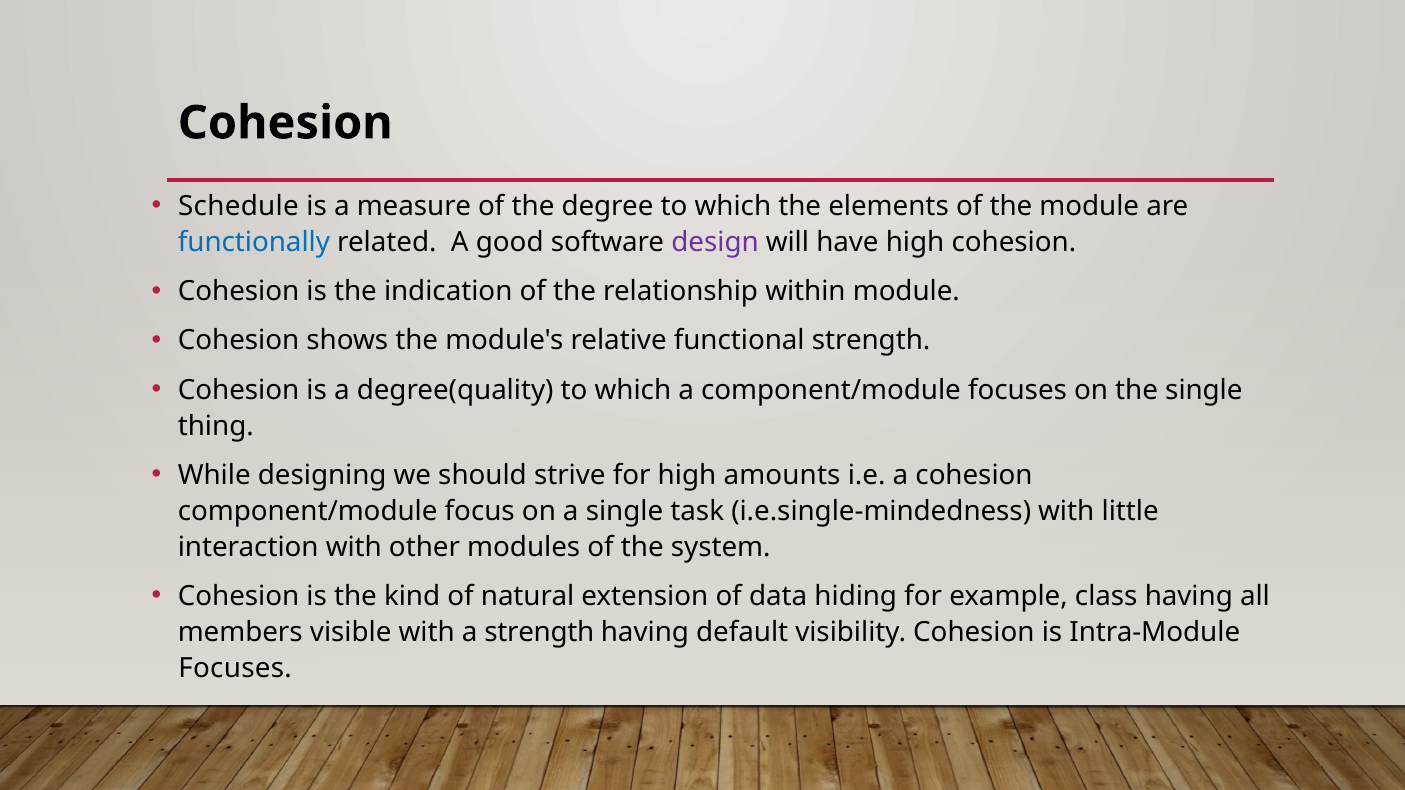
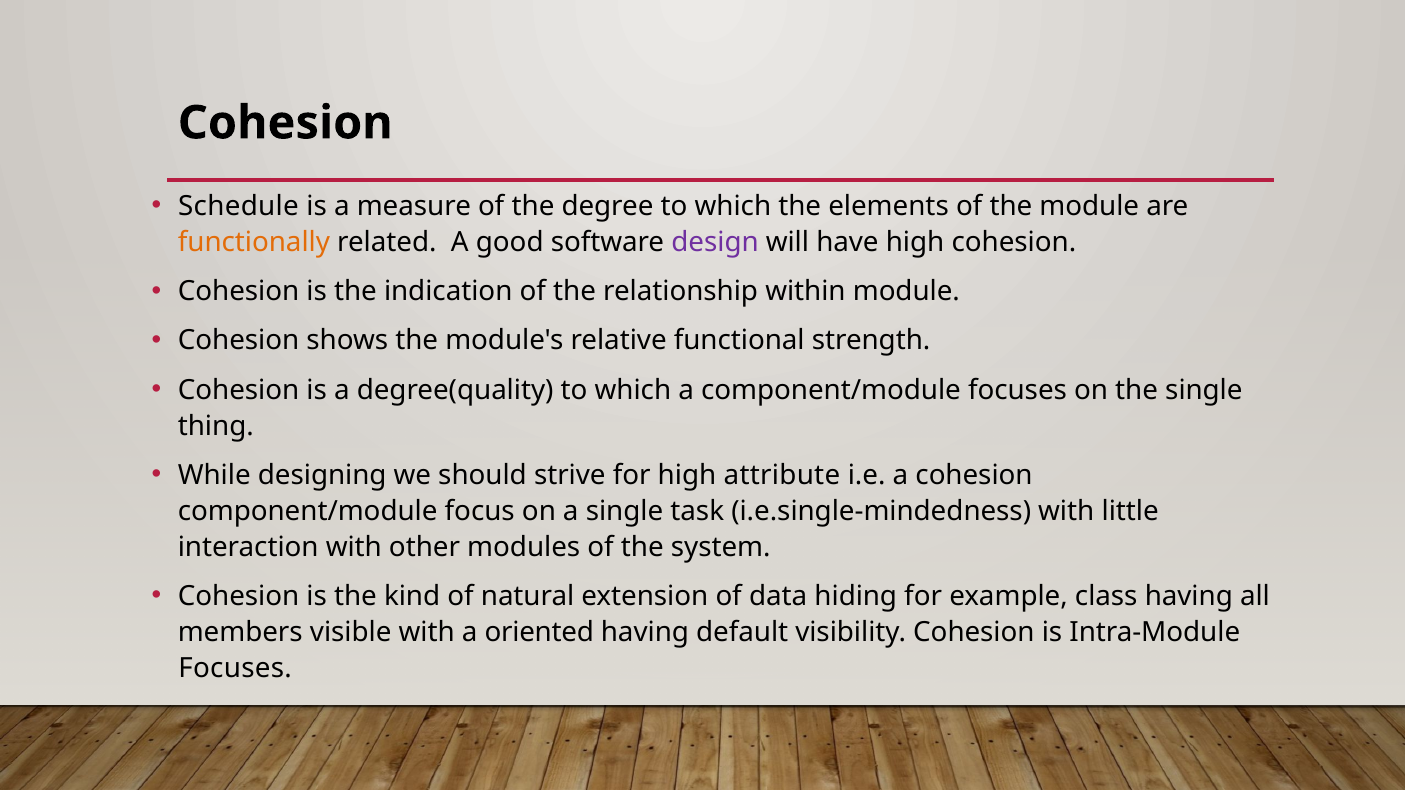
functionally colour: blue -> orange
amounts: amounts -> attribute
a strength: strength -> oriented
